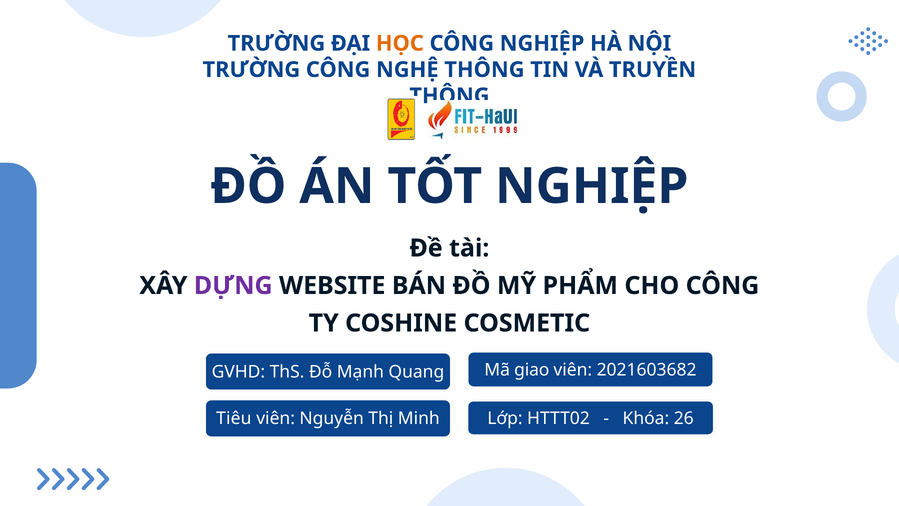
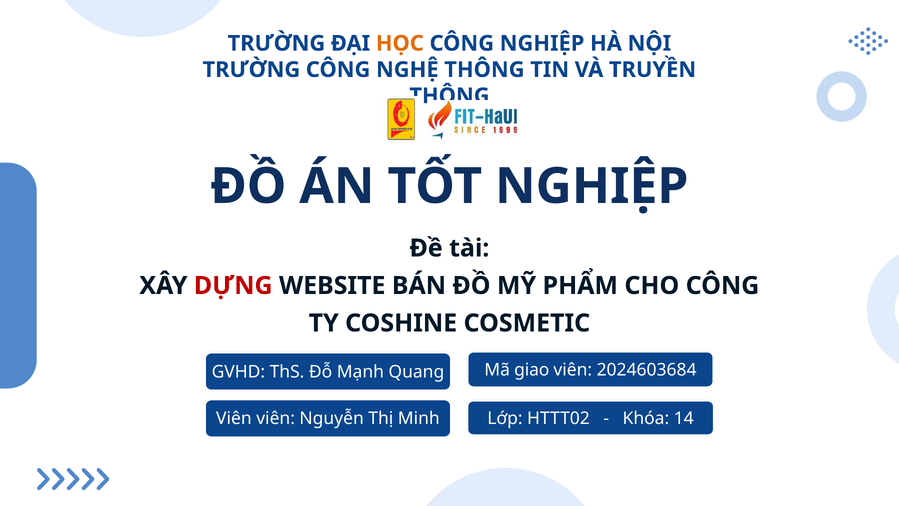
DỰNG colour: purple -> red
2021603682: 2021603682 -> 2024603684
26: 26 -> 14
Tiêu at (234, 418): Tiêu -> Viên
